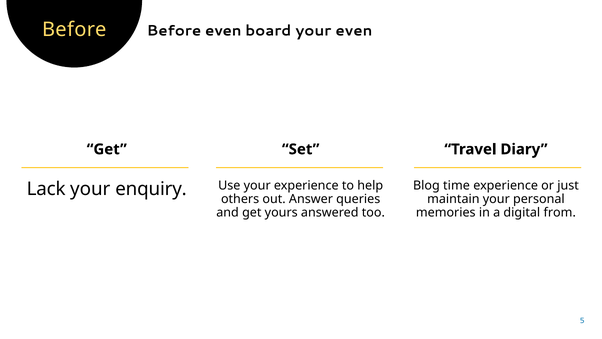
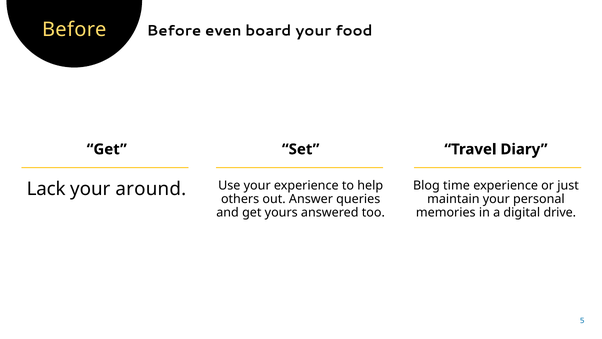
your even: even -> food
enquiry: enquiry -> around
from: from -> drive
